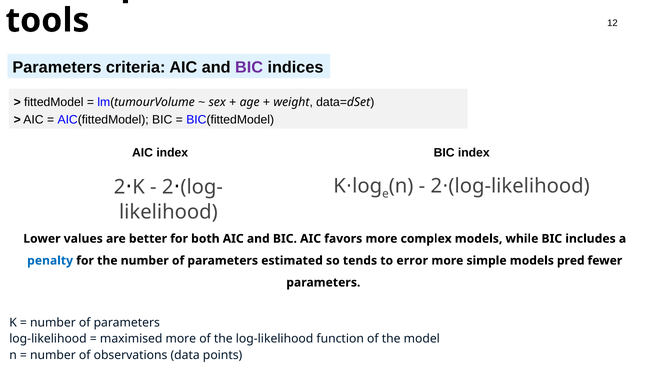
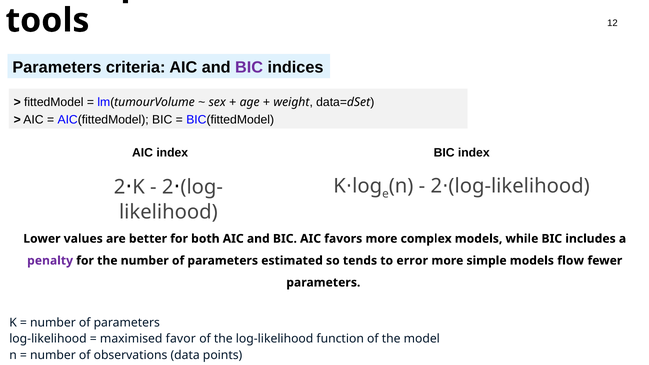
penalty colour: blue -> purple
pred: pred -> flow
maximised more: more -> favor
